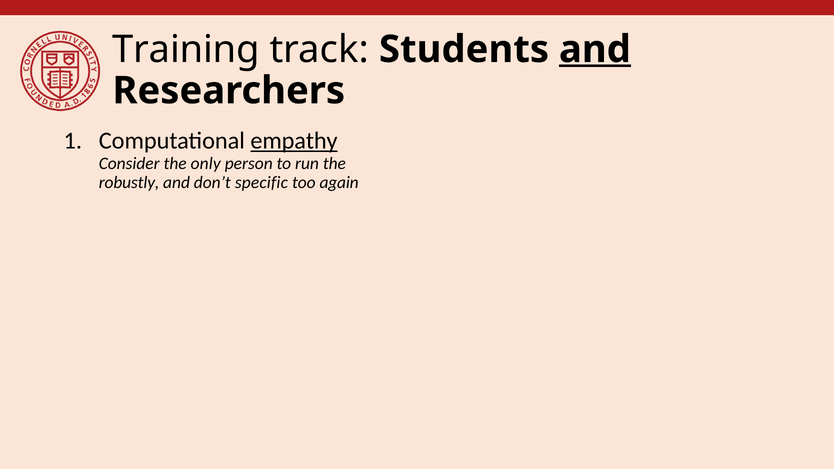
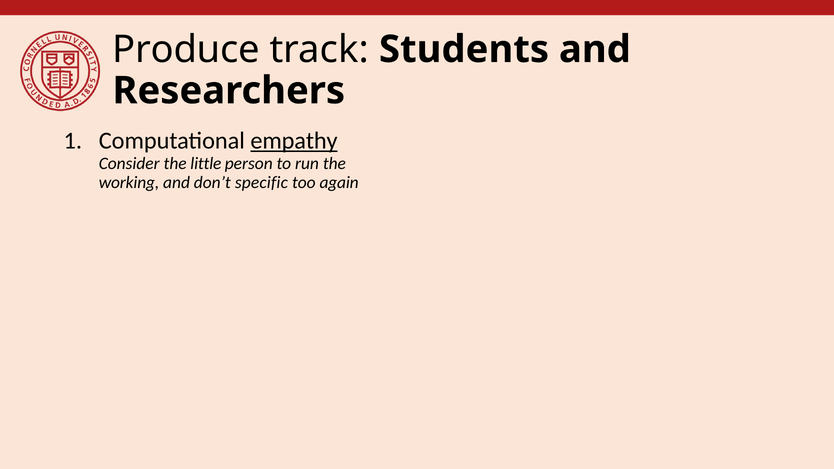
Training: Training -> Produce
and at (595, 49) underline: present -> none
only: only -> little
robustly: robustly -> working
